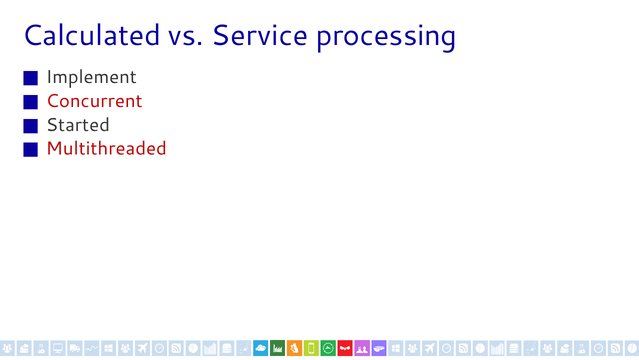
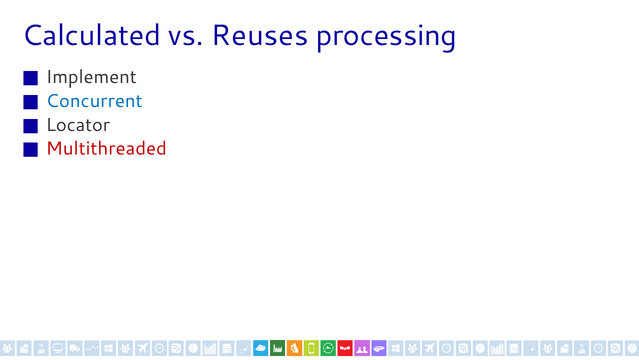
Service: Service -> Reuses
Concurrent colour: red -> blue
Started: Started -> Locator
